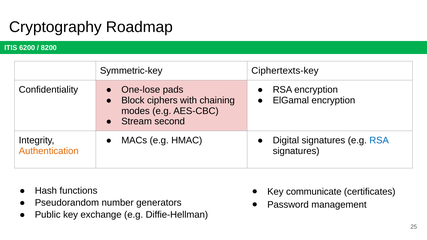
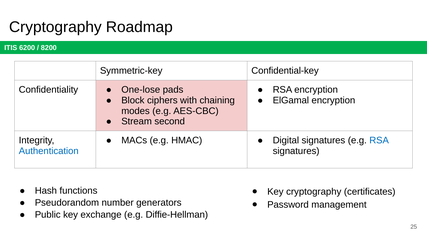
Ciphertexts-key: Ciphertexts-key -> Confidential-key
Authentication colour: orange -> blue
Key communicate: communicate -> cryptography
